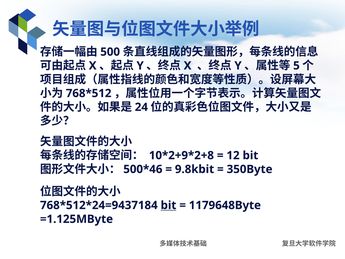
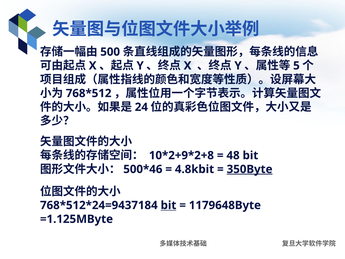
12: 12 -> 48
9.8kbit: 9.8kbit -> 4.8kbit
350Byte underline: none -> present
